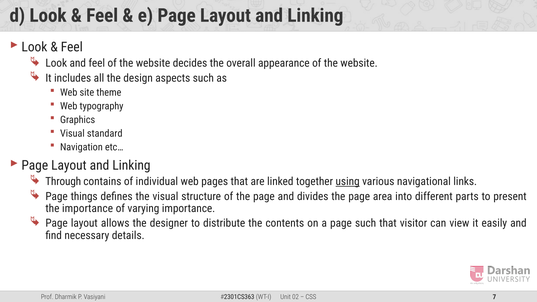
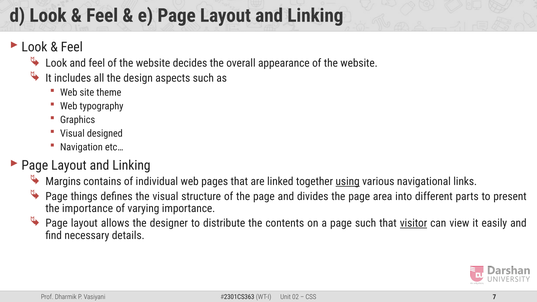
standard: standard -> designed
Through: Through -> Margins
visitor underline: none -> present
